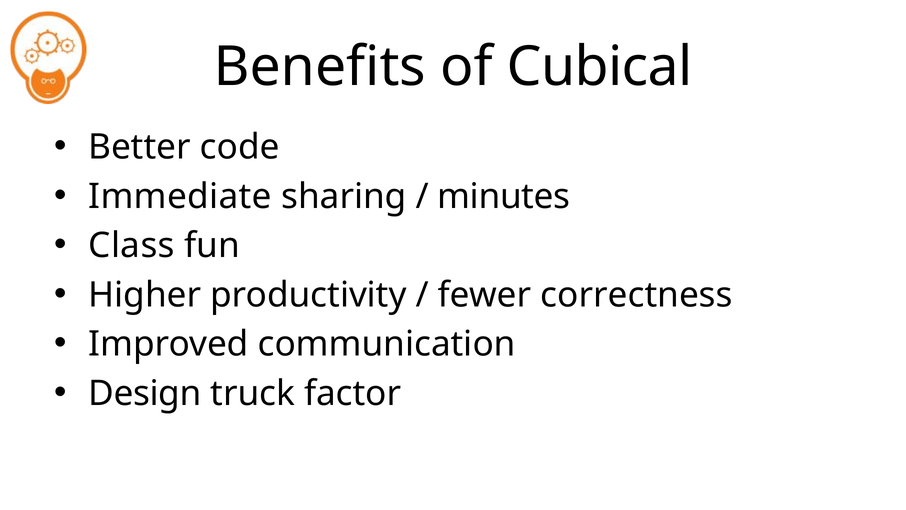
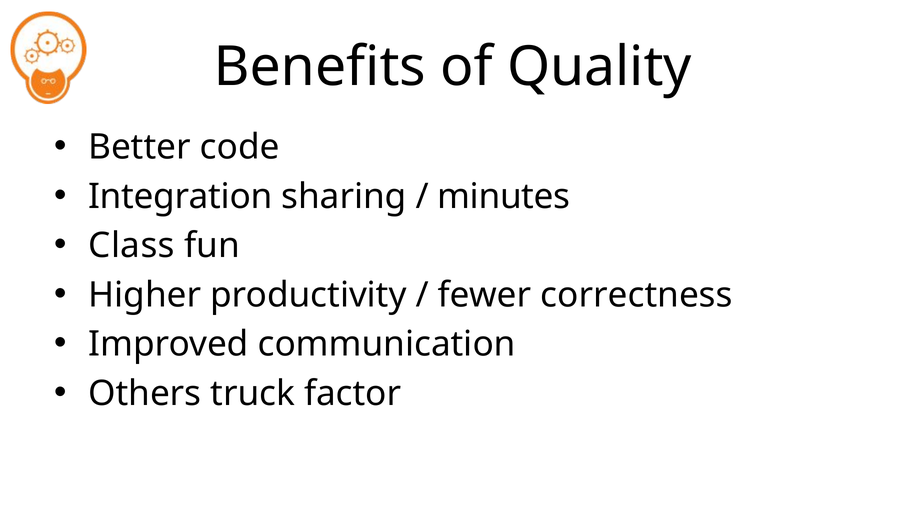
Cubical: Cubical -> Quality
Immediate: Immediate -> Integration
Design: Design -> Others
